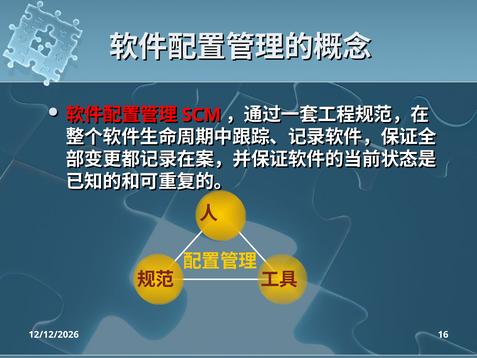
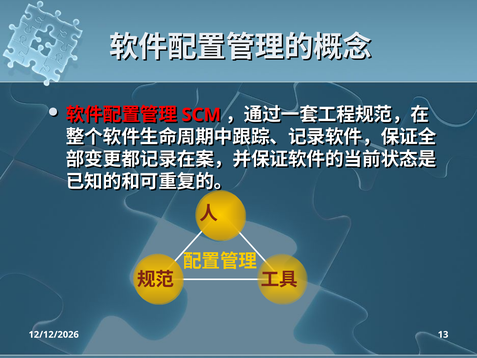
16: 16 -> 13
